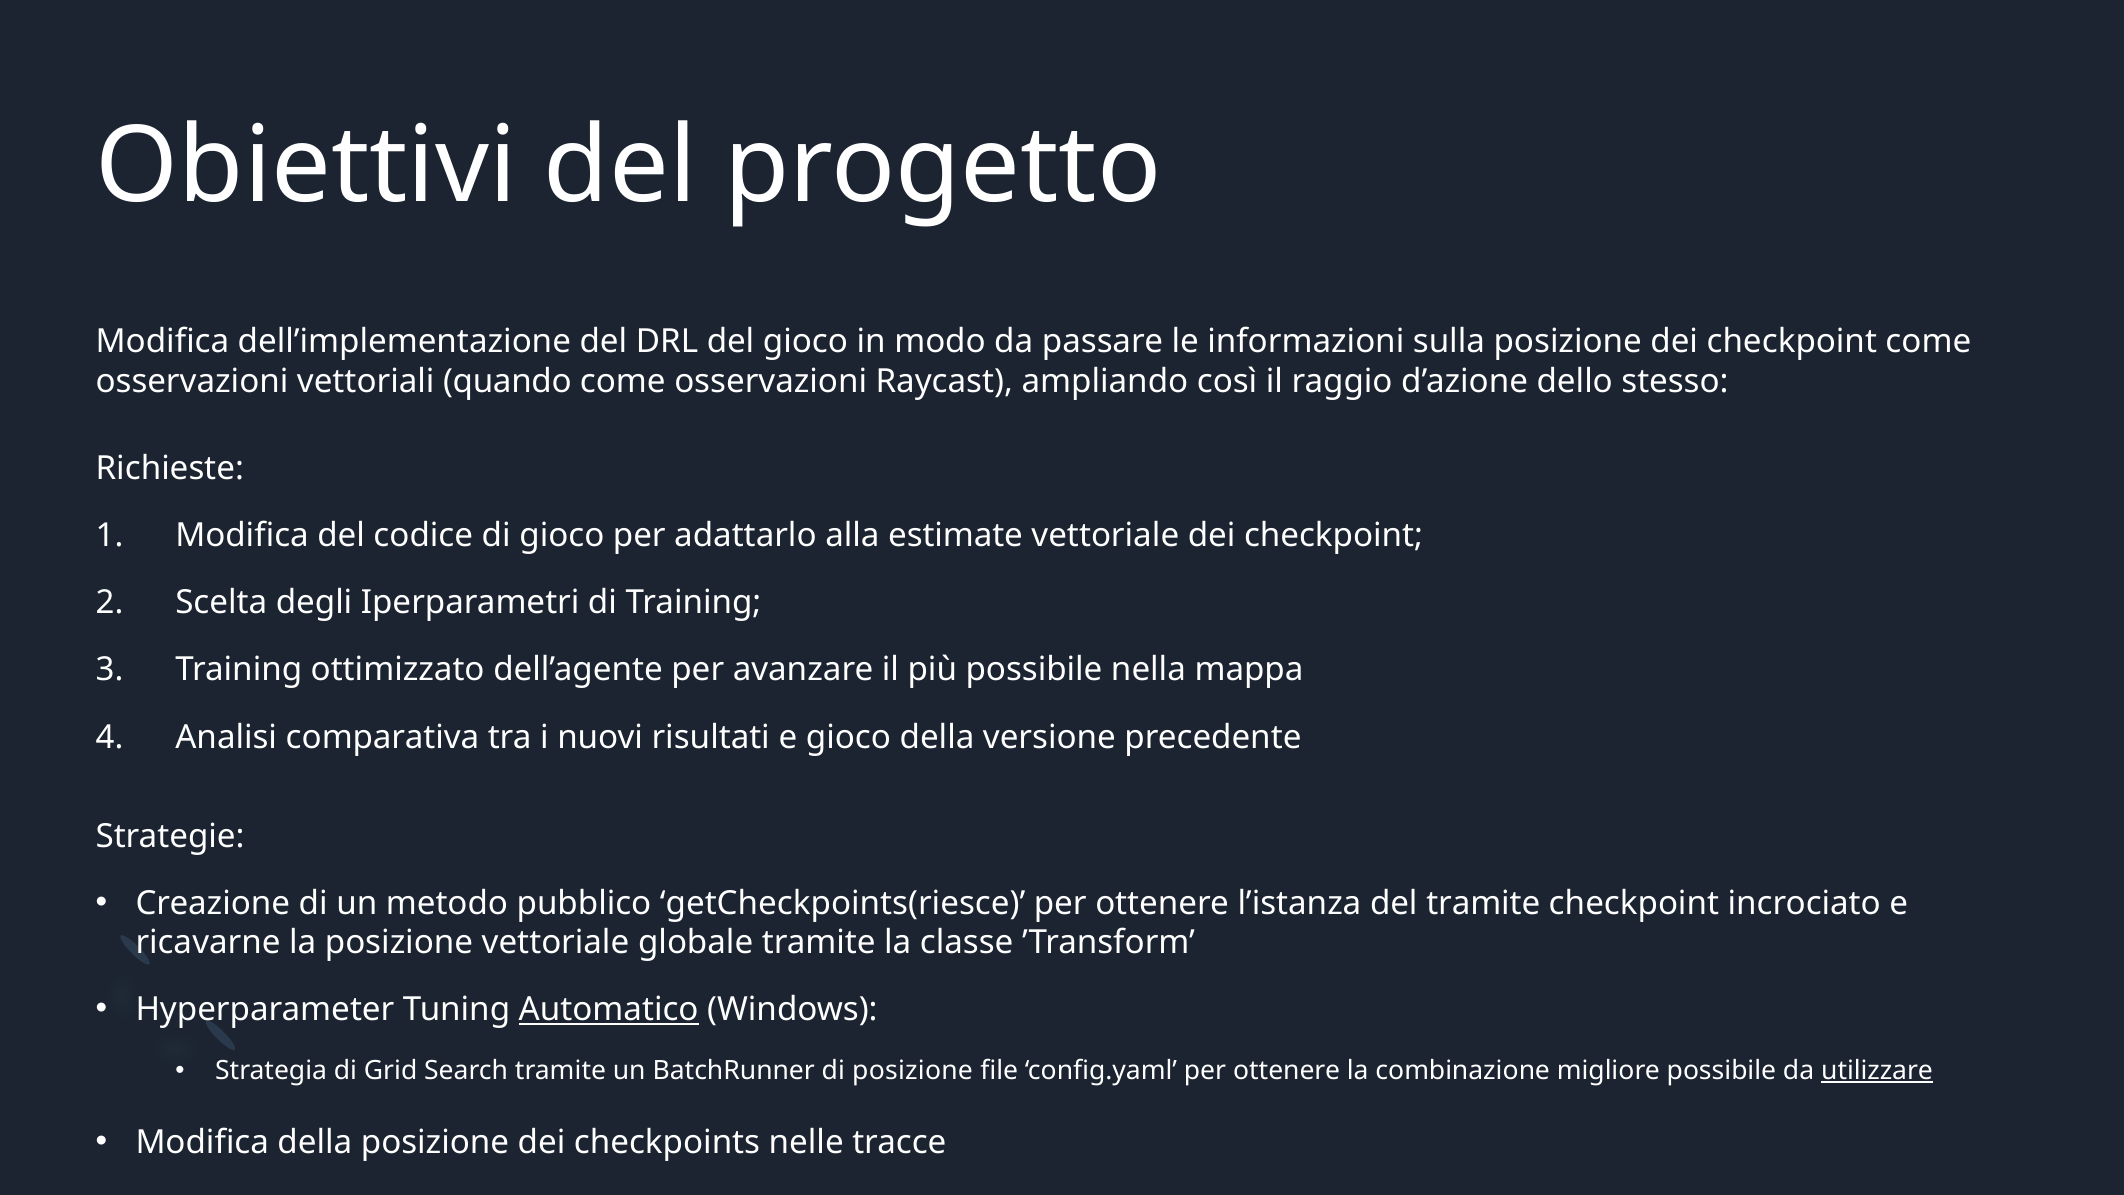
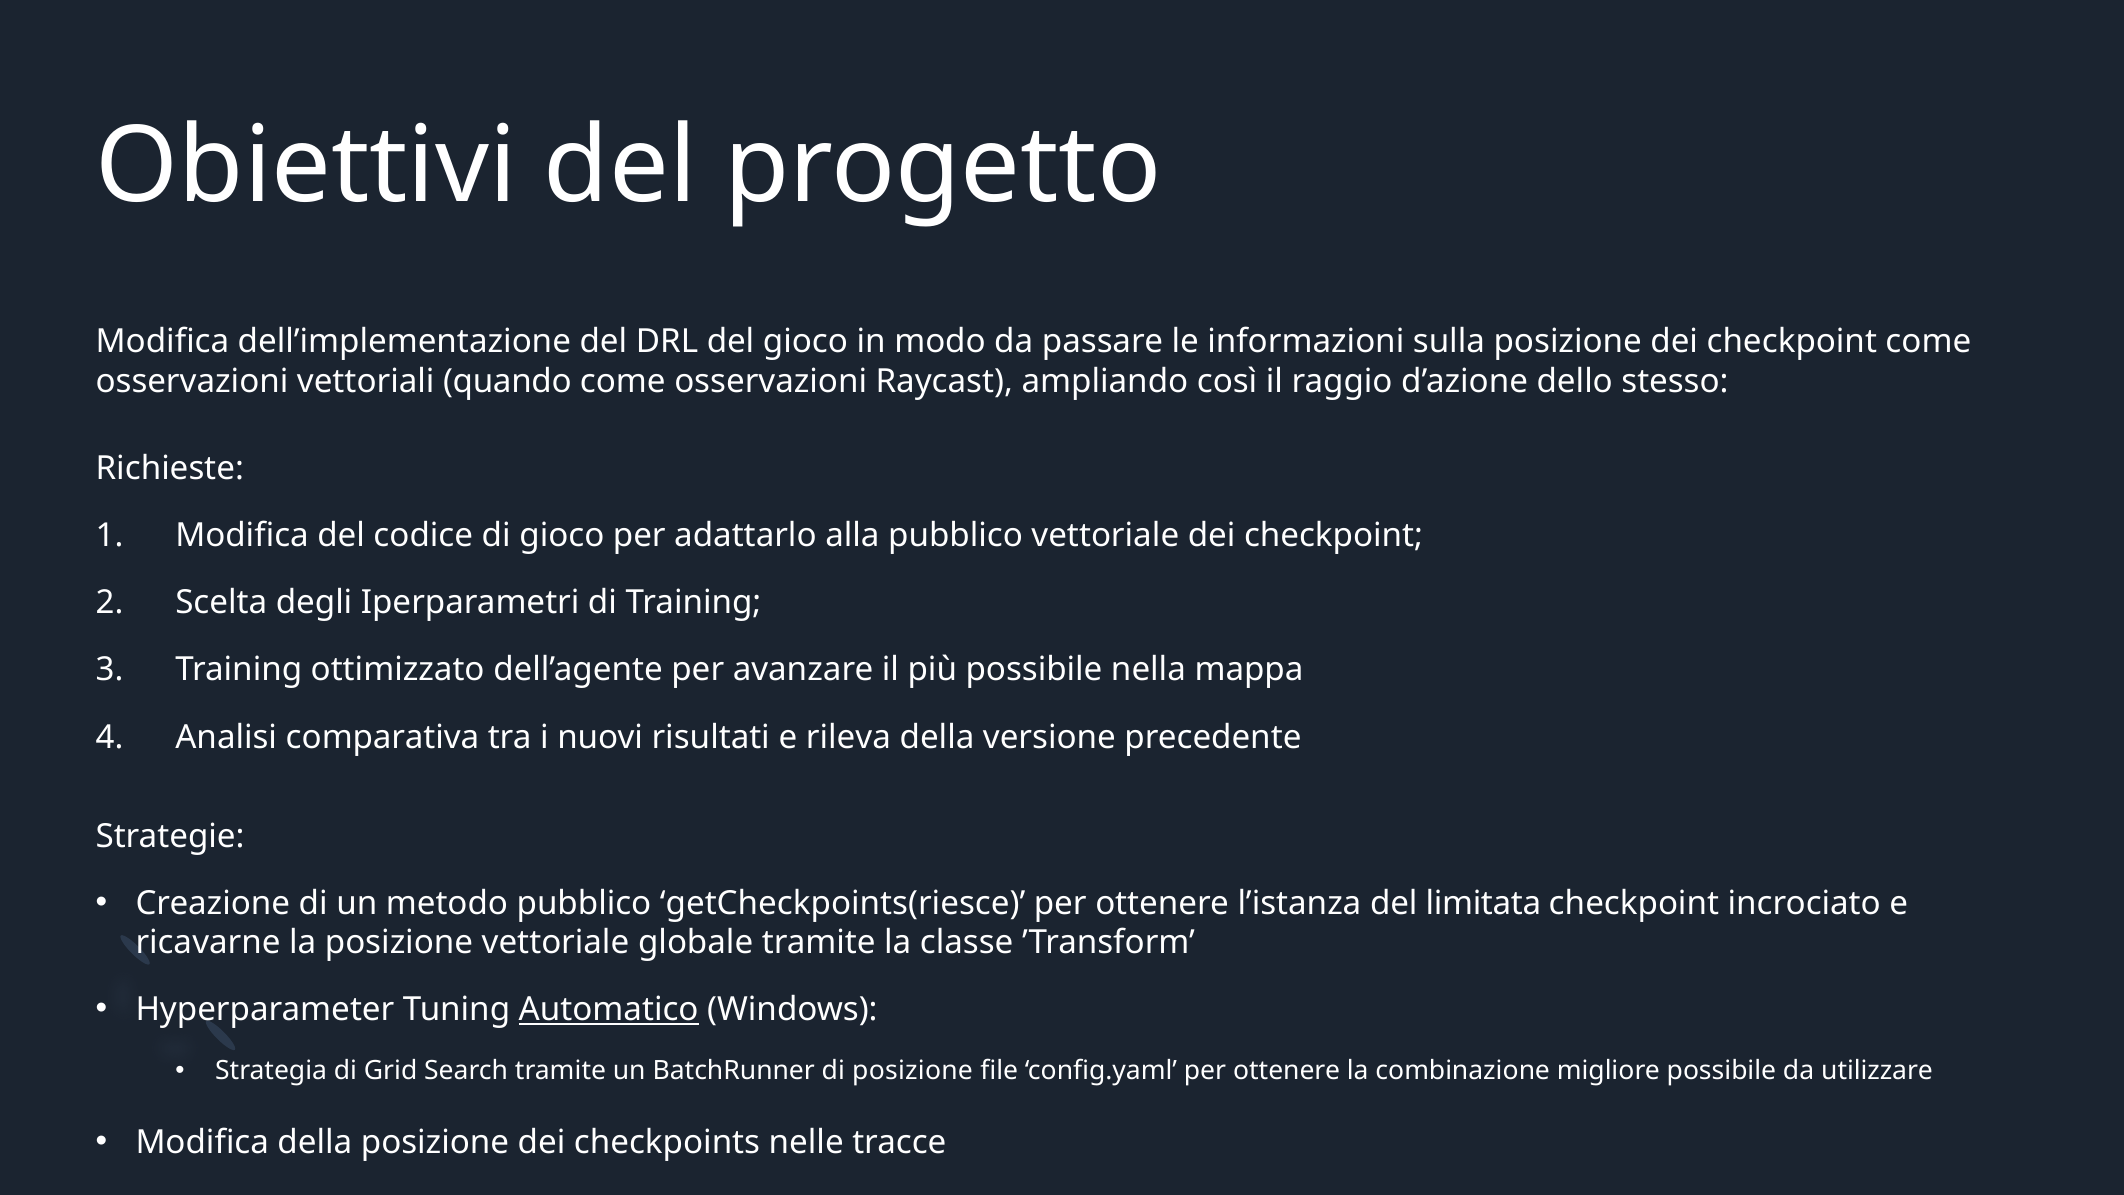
alla estimate: estimate -> pubblico
e gioco: gioco -> rileva
del tramite: tramite -> limitata
utilizzare underline: present -> none
